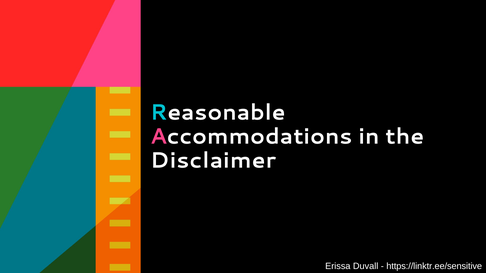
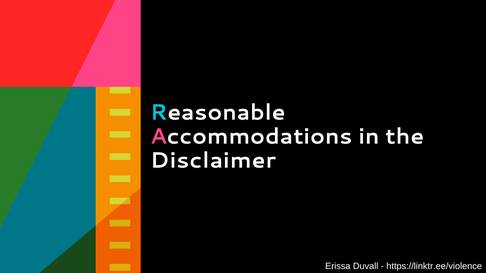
https://linktr.ee/sensitive: https://linktr.ee/sensitive -> https://linktr.ee/violence
